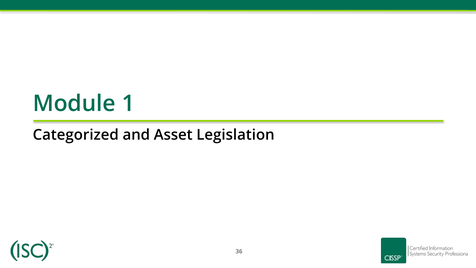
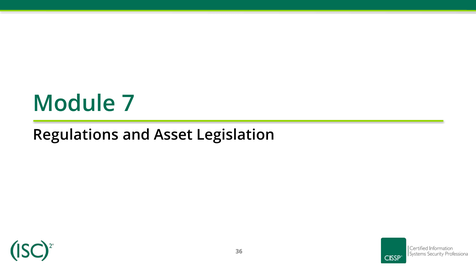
1: 1 -> 7
Categorized: Categorized -> Regulations
